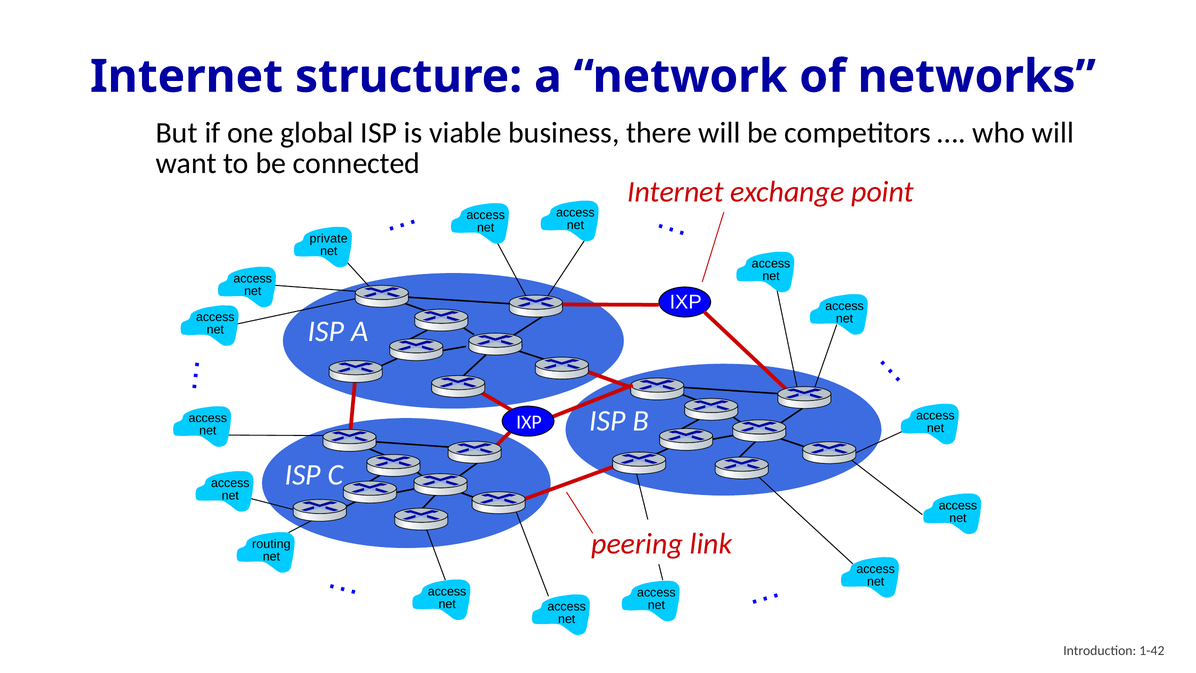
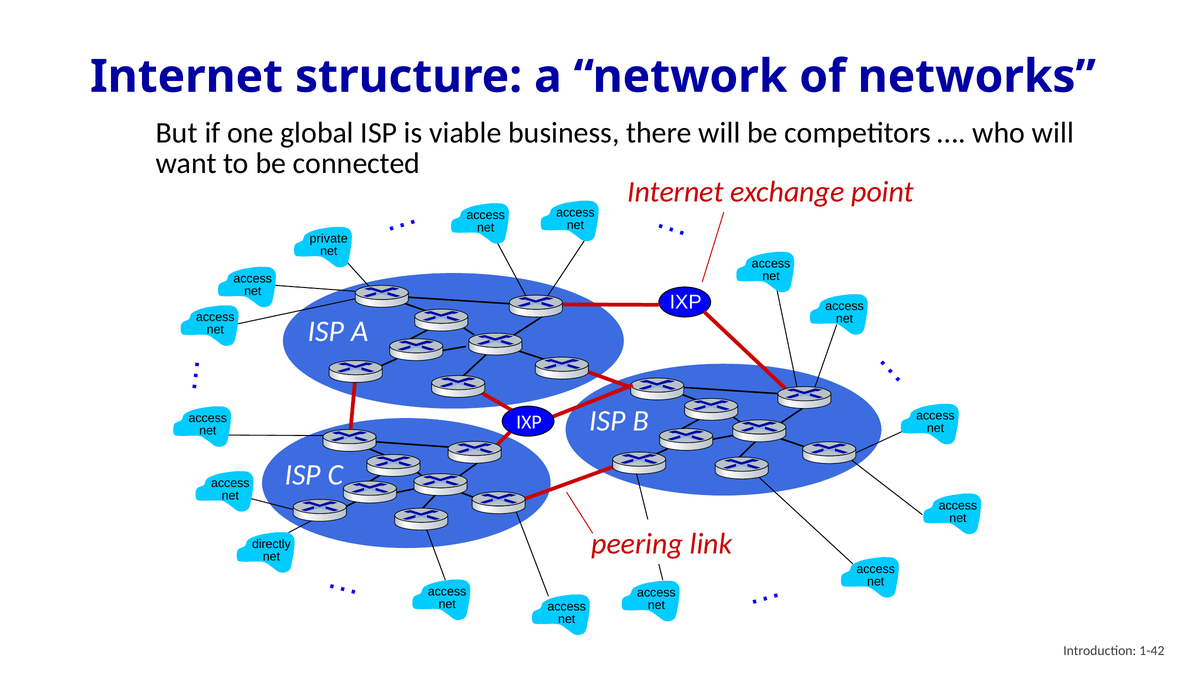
routing: routing -> directly
